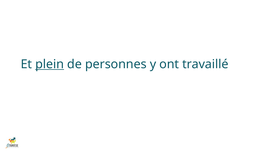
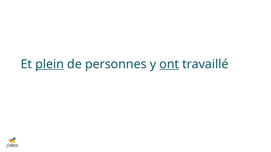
ont underline: none -> present
